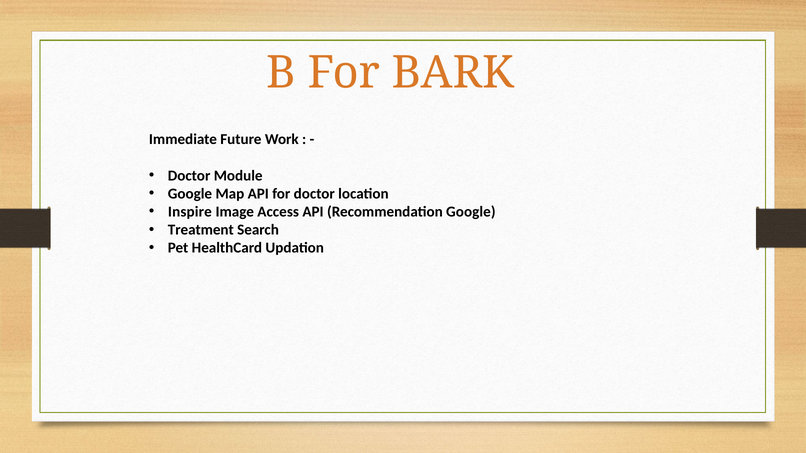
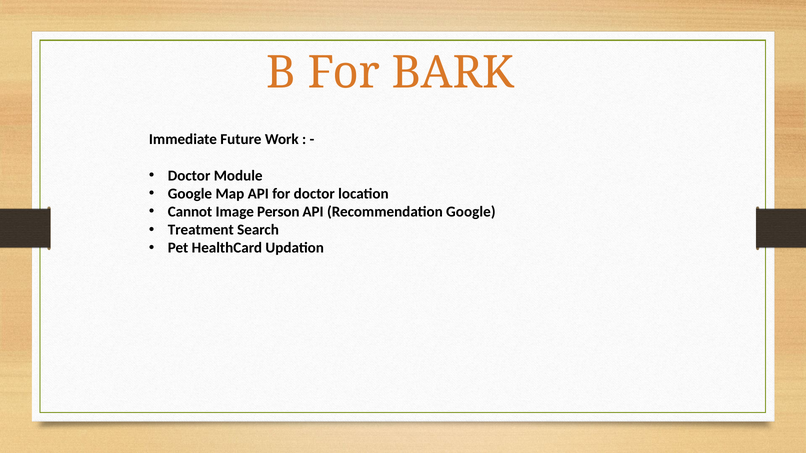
Inspire: Inspire -> Cannot
Access: Access -> Person
